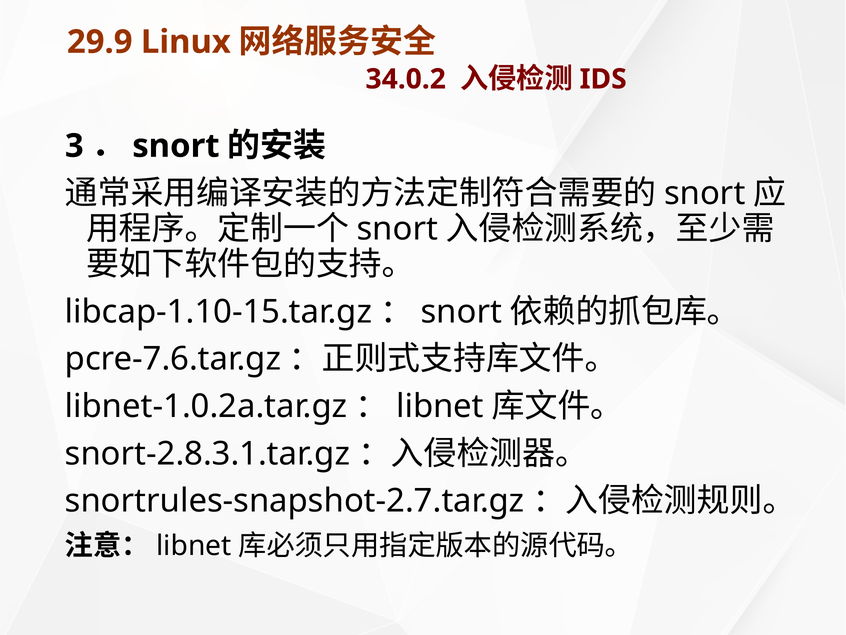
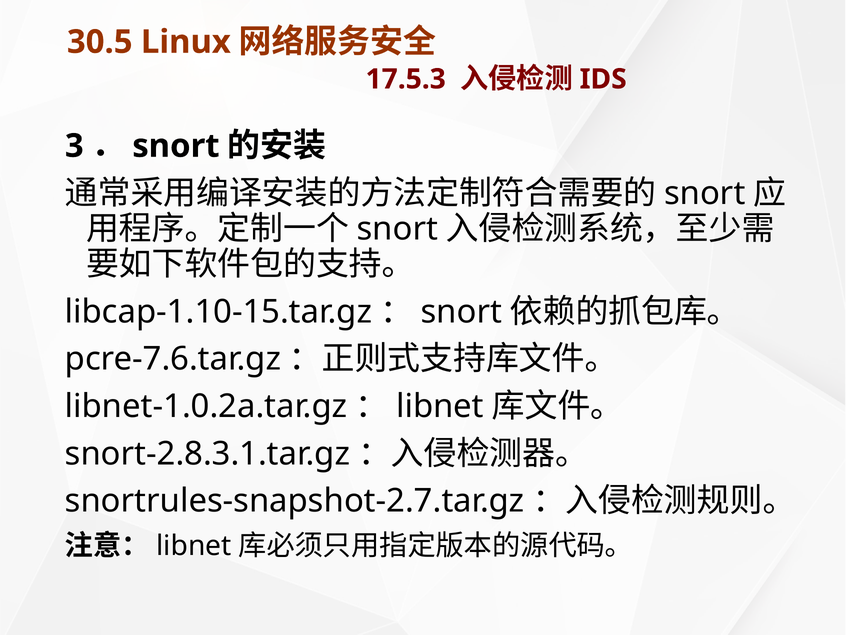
29.9: 29.9 -> 30.5
34.0.2: 34.0.2 -> 17.5.3
